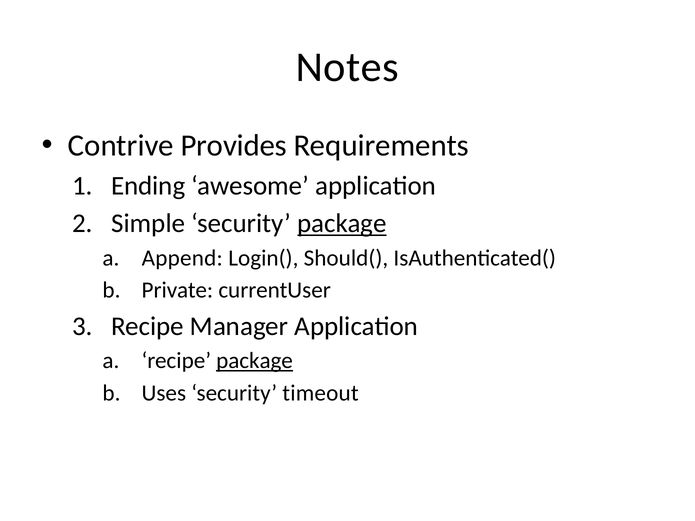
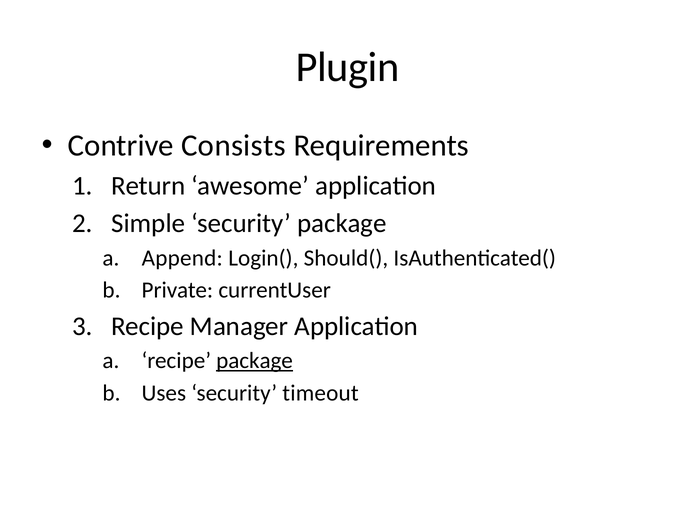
Notes: Notes -> Plugin
Provides: Provides -> Consists
Ending: Ending -> Return
package at (342, 224) underline: present -> none
